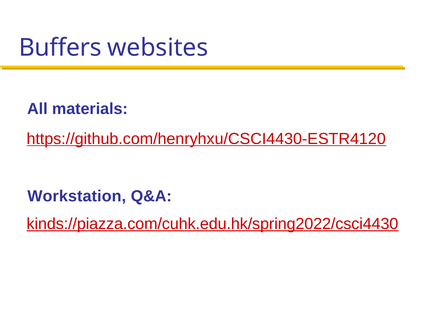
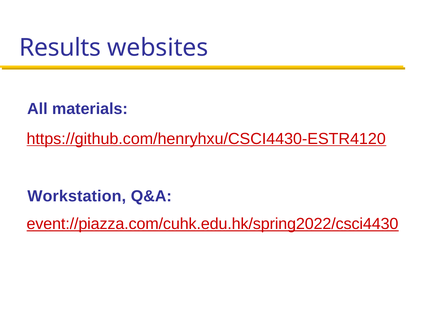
Buffers: Buffers -> Results
kinds://piazza.com/cuhk.edu.hk/spring2022/csci4430: kinds://piazza.com/cuhk.edu.hk/spring2022/csci4430 -> event://piazza.com/cuhk.edu.hk/spring2022/csci4430
